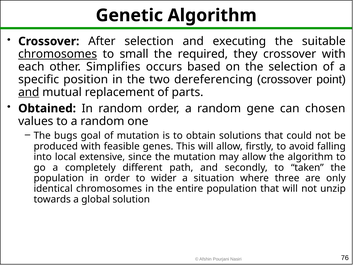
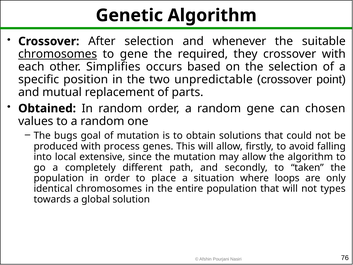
executing: executing -> whenever
to small: small -> gene
dereferencing: dereferencing -> unpredictable
and at (29, 92) underline: present -> none
feasible: feasible -> process
wider: wider -> place
three: three -> loops
unzip: unzip -> types
